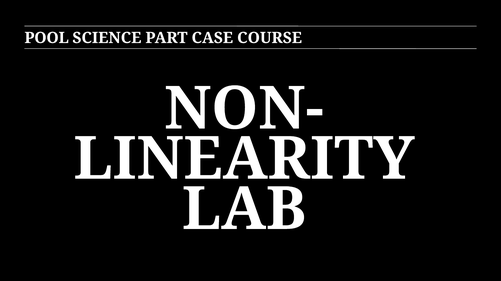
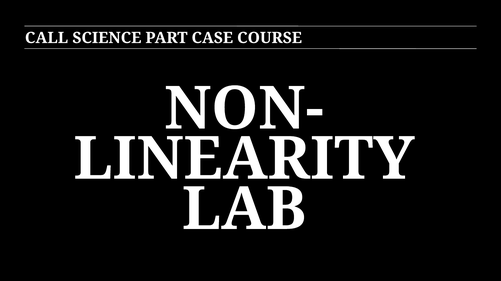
POOL: POOL -> CALL
